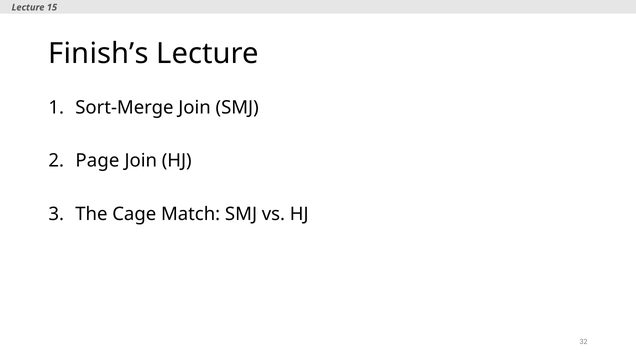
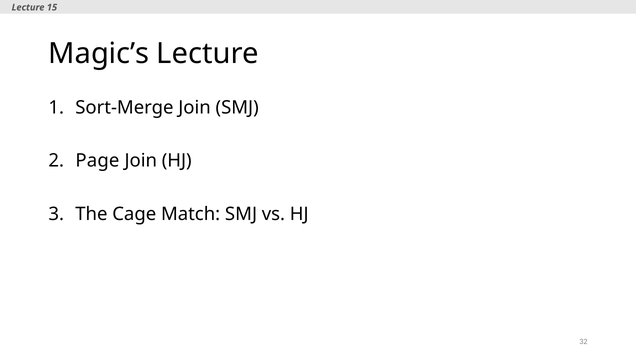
Finish’s: Finish’s -> Magic’s
